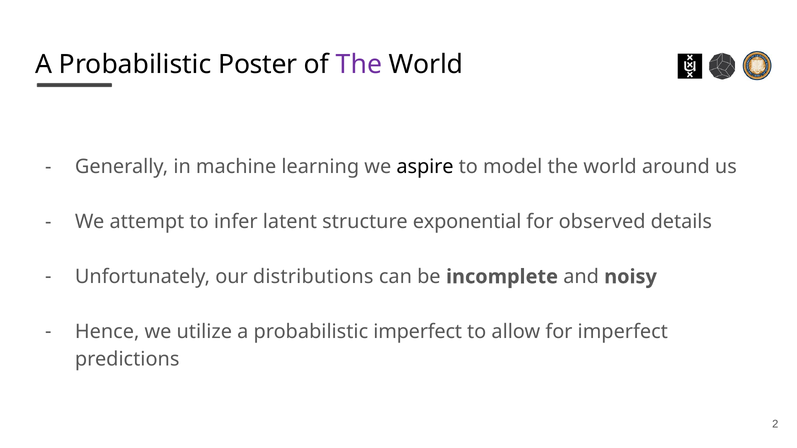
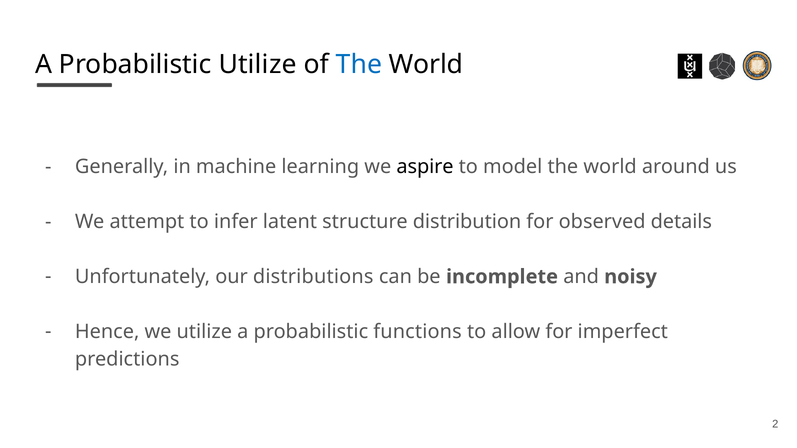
Probabilistic Poster: Poster -> Utilize
The at (359, 65) colour: purple -> blue
exponential: exponential -> distribution
probabilistic imperfect: imperfect -> functions
